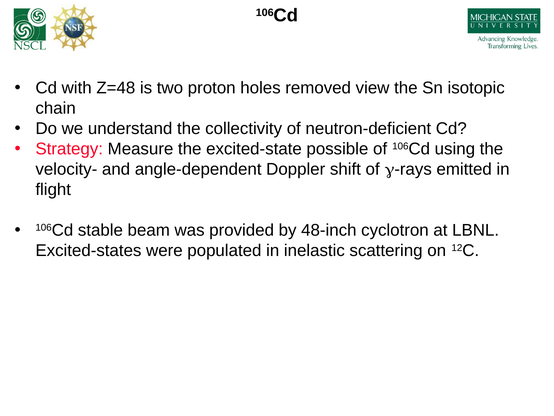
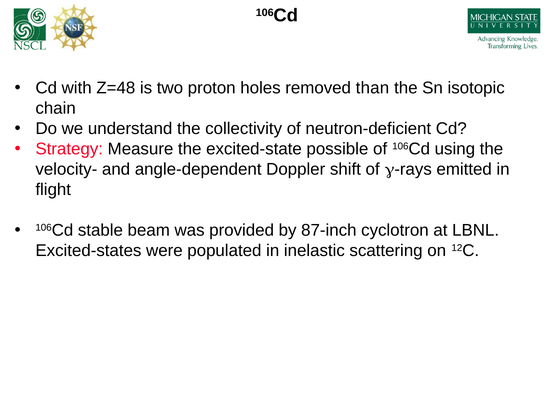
view: view -> than
48-inch: 48-inch -> 87-inch
